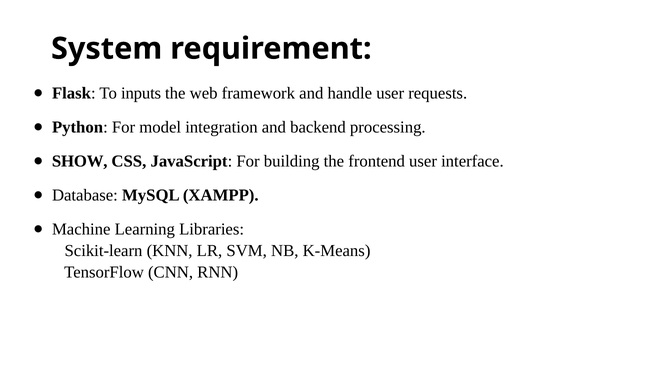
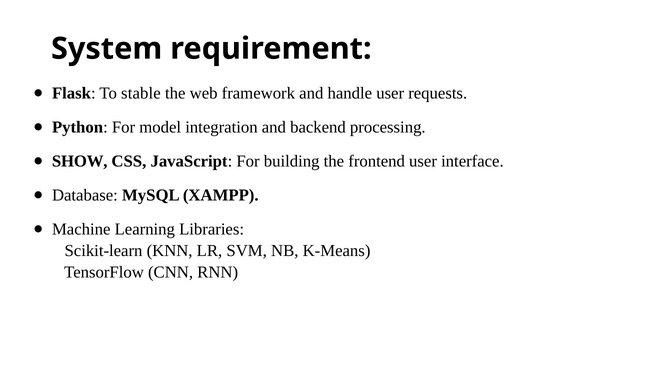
inputs: inputs -> stable
